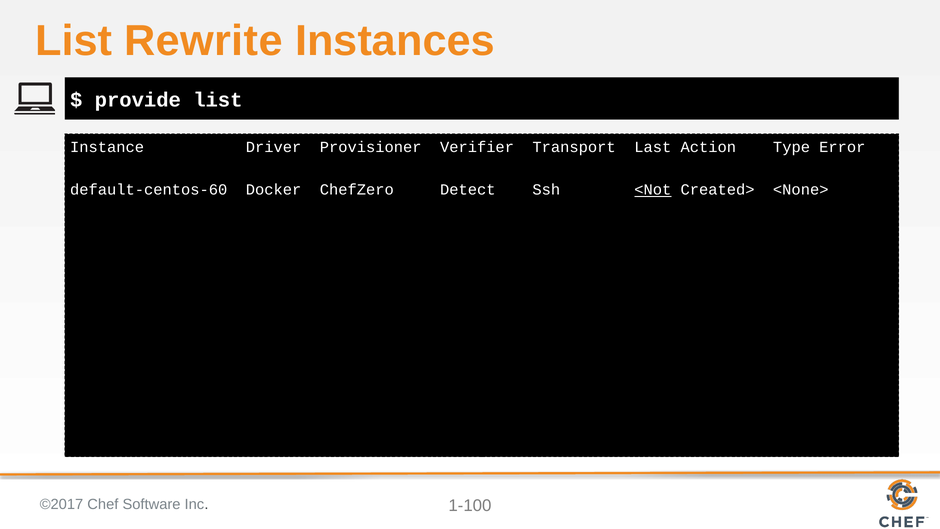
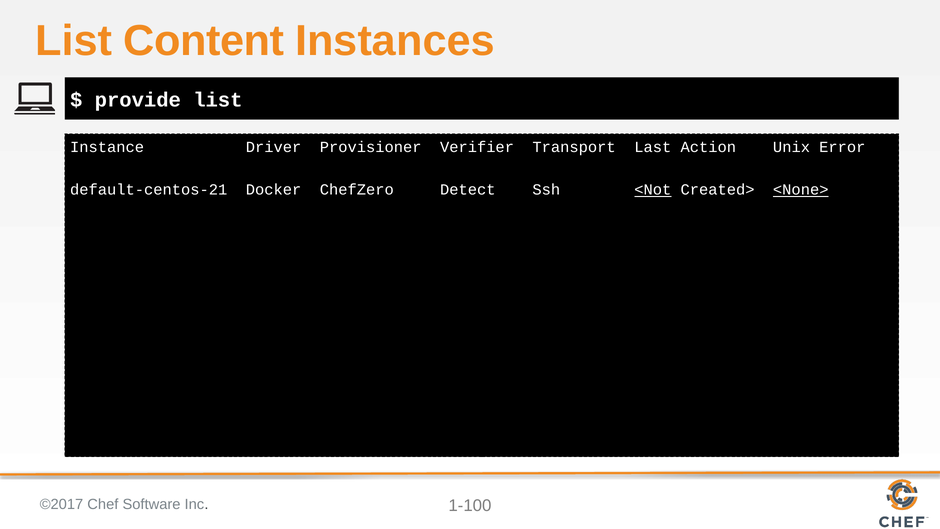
Rewrite: Rewrite -> Content
Type: Type -> Unix
default-centos-60: default-centos-60 -> default-centos-21
<None> underline: none -> present
